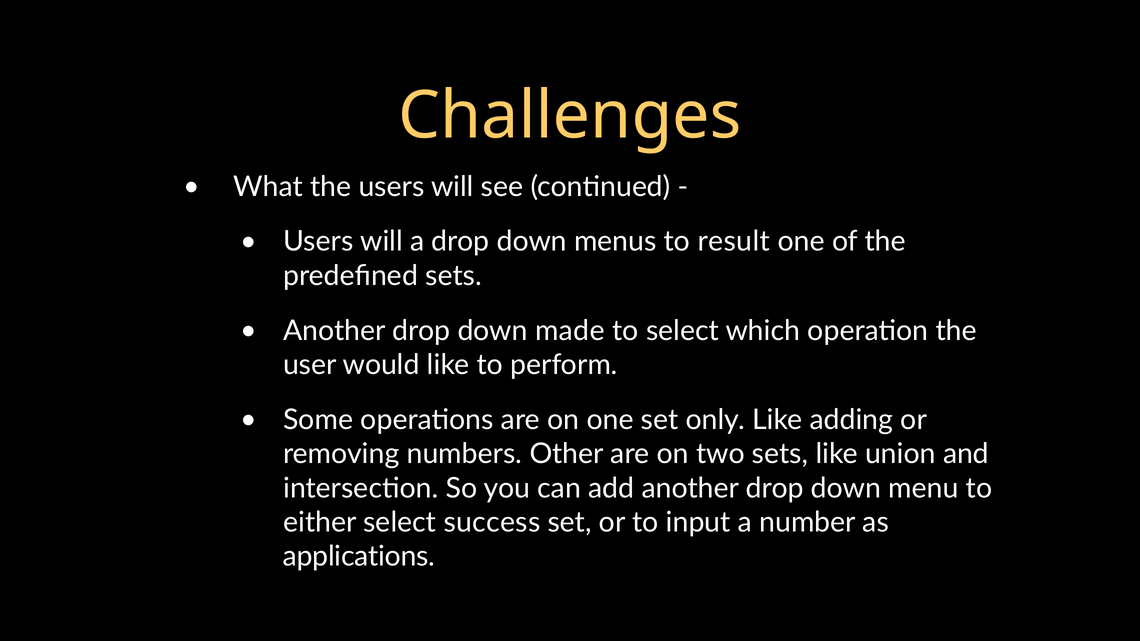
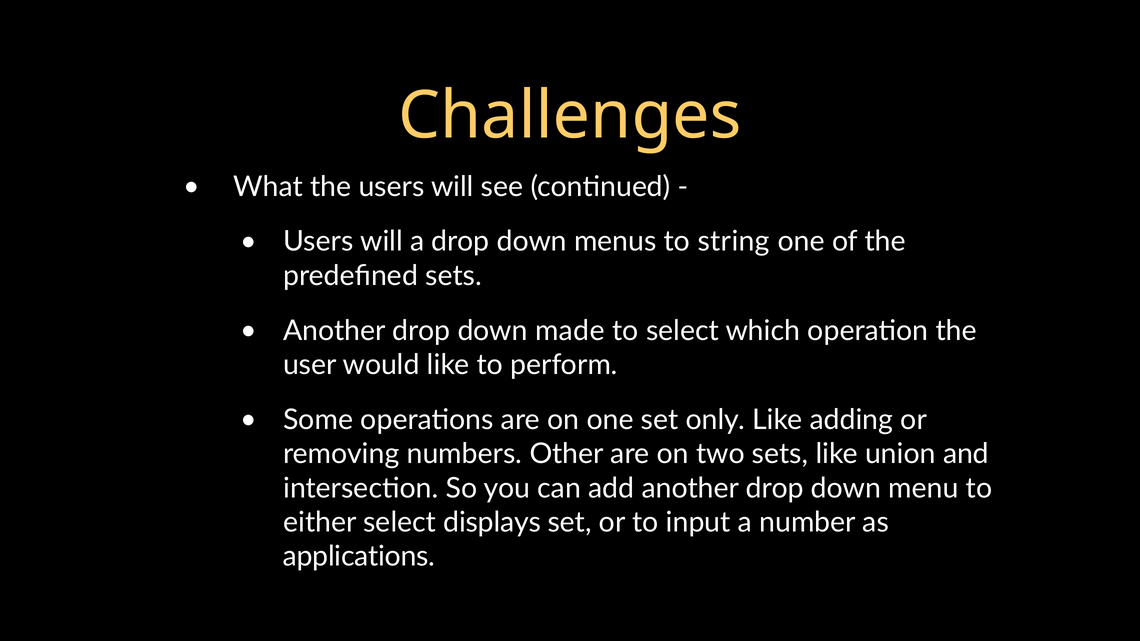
result: result -> string
success: success -> displays
